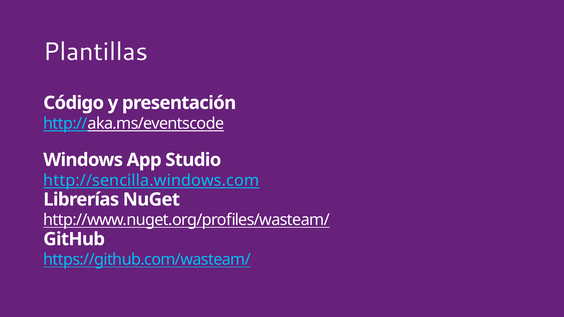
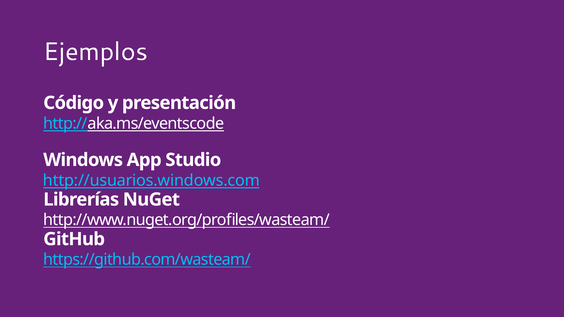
Plantillas: Plantillas -> Ejemplos
http://sencilla.windows.com: http://sencilla.windows.com -> http://usuarios.windows.com
